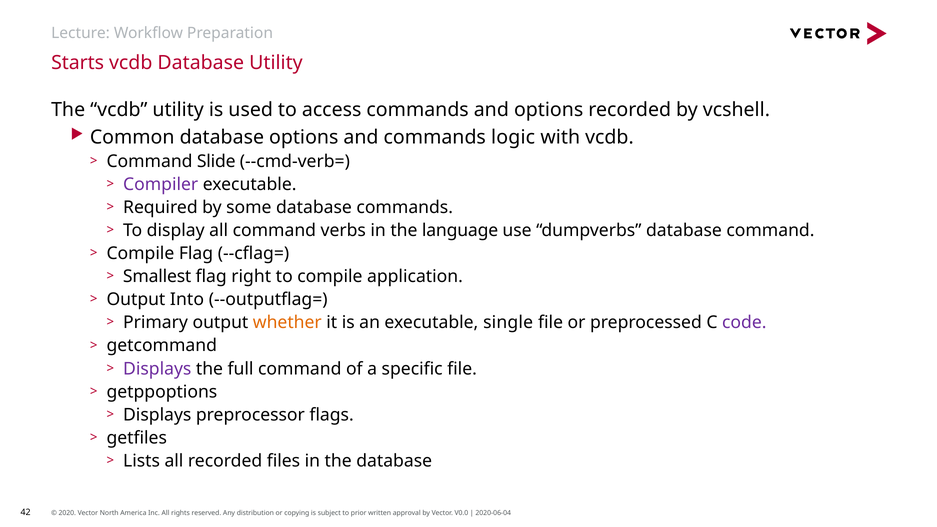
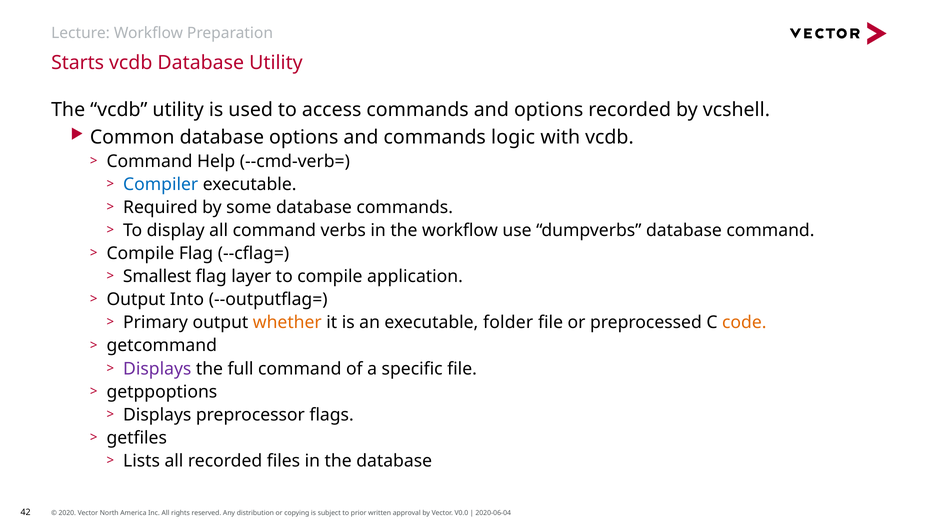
Slide: Slide -> Help
Compiler colour: purple -> blue
the language: language -> workflow
right: right -> layer
single: single -> folder
code colour: purple -> orange
